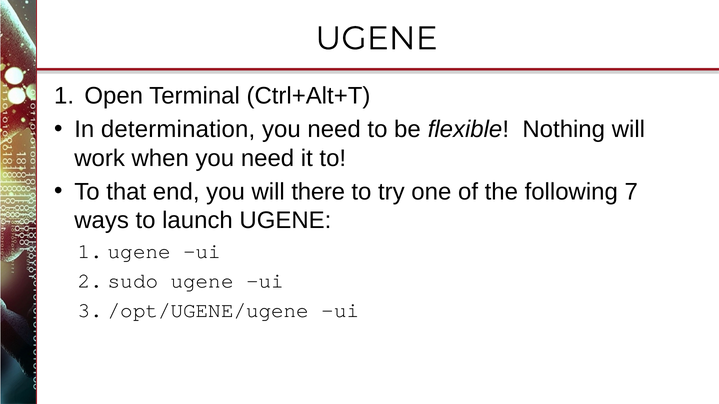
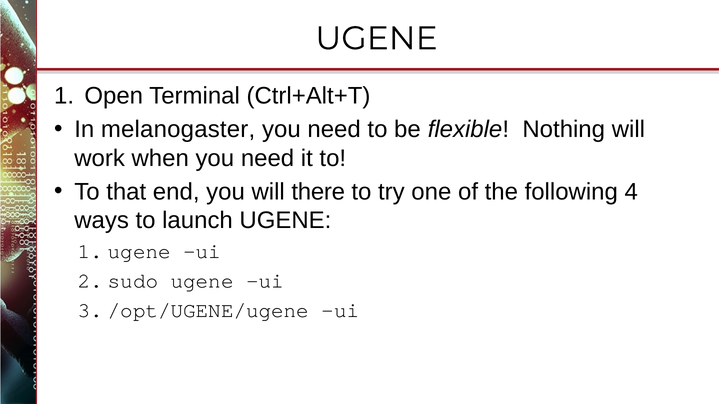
determination: determination -> melanogaster
7: 7 -> 4
